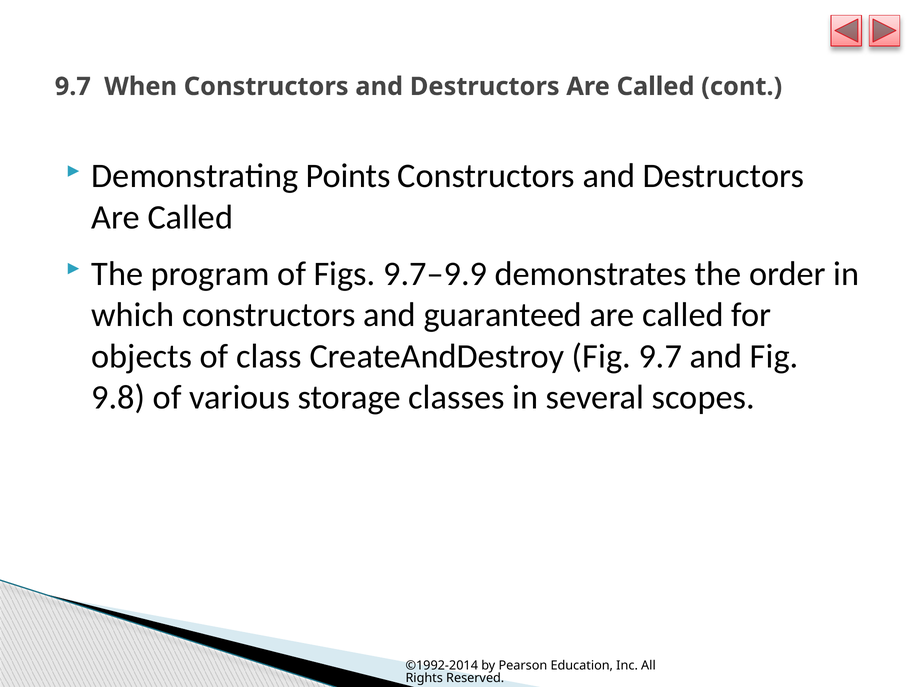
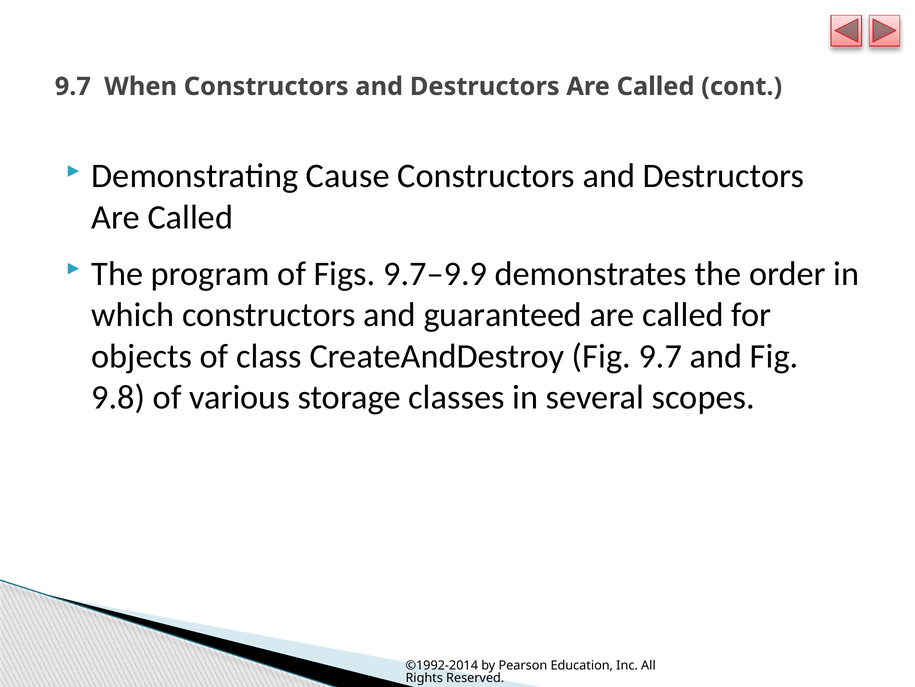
Points: Points -> Cause
